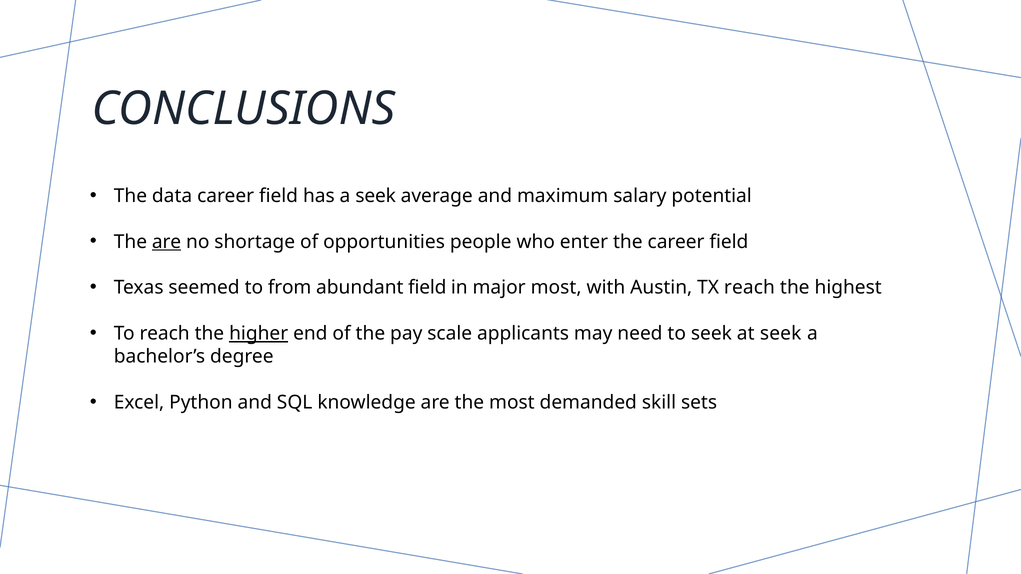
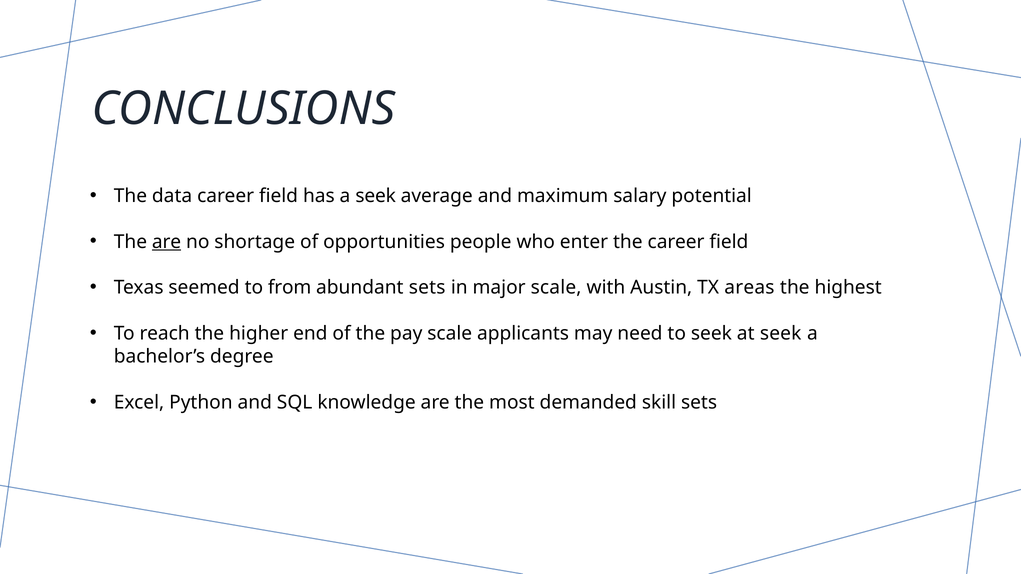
abundant field: field -> sets
major most: most -> scale
TX reach: reach -> areas
higher underline: present -> none
